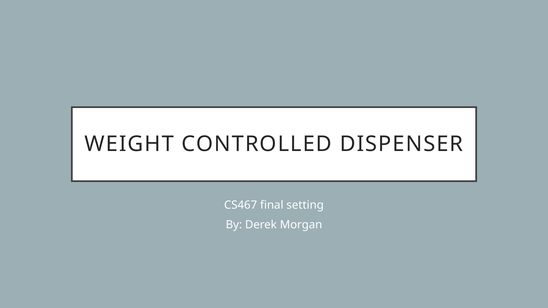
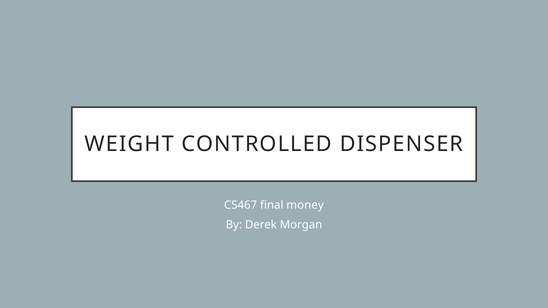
setting: setting -> money
